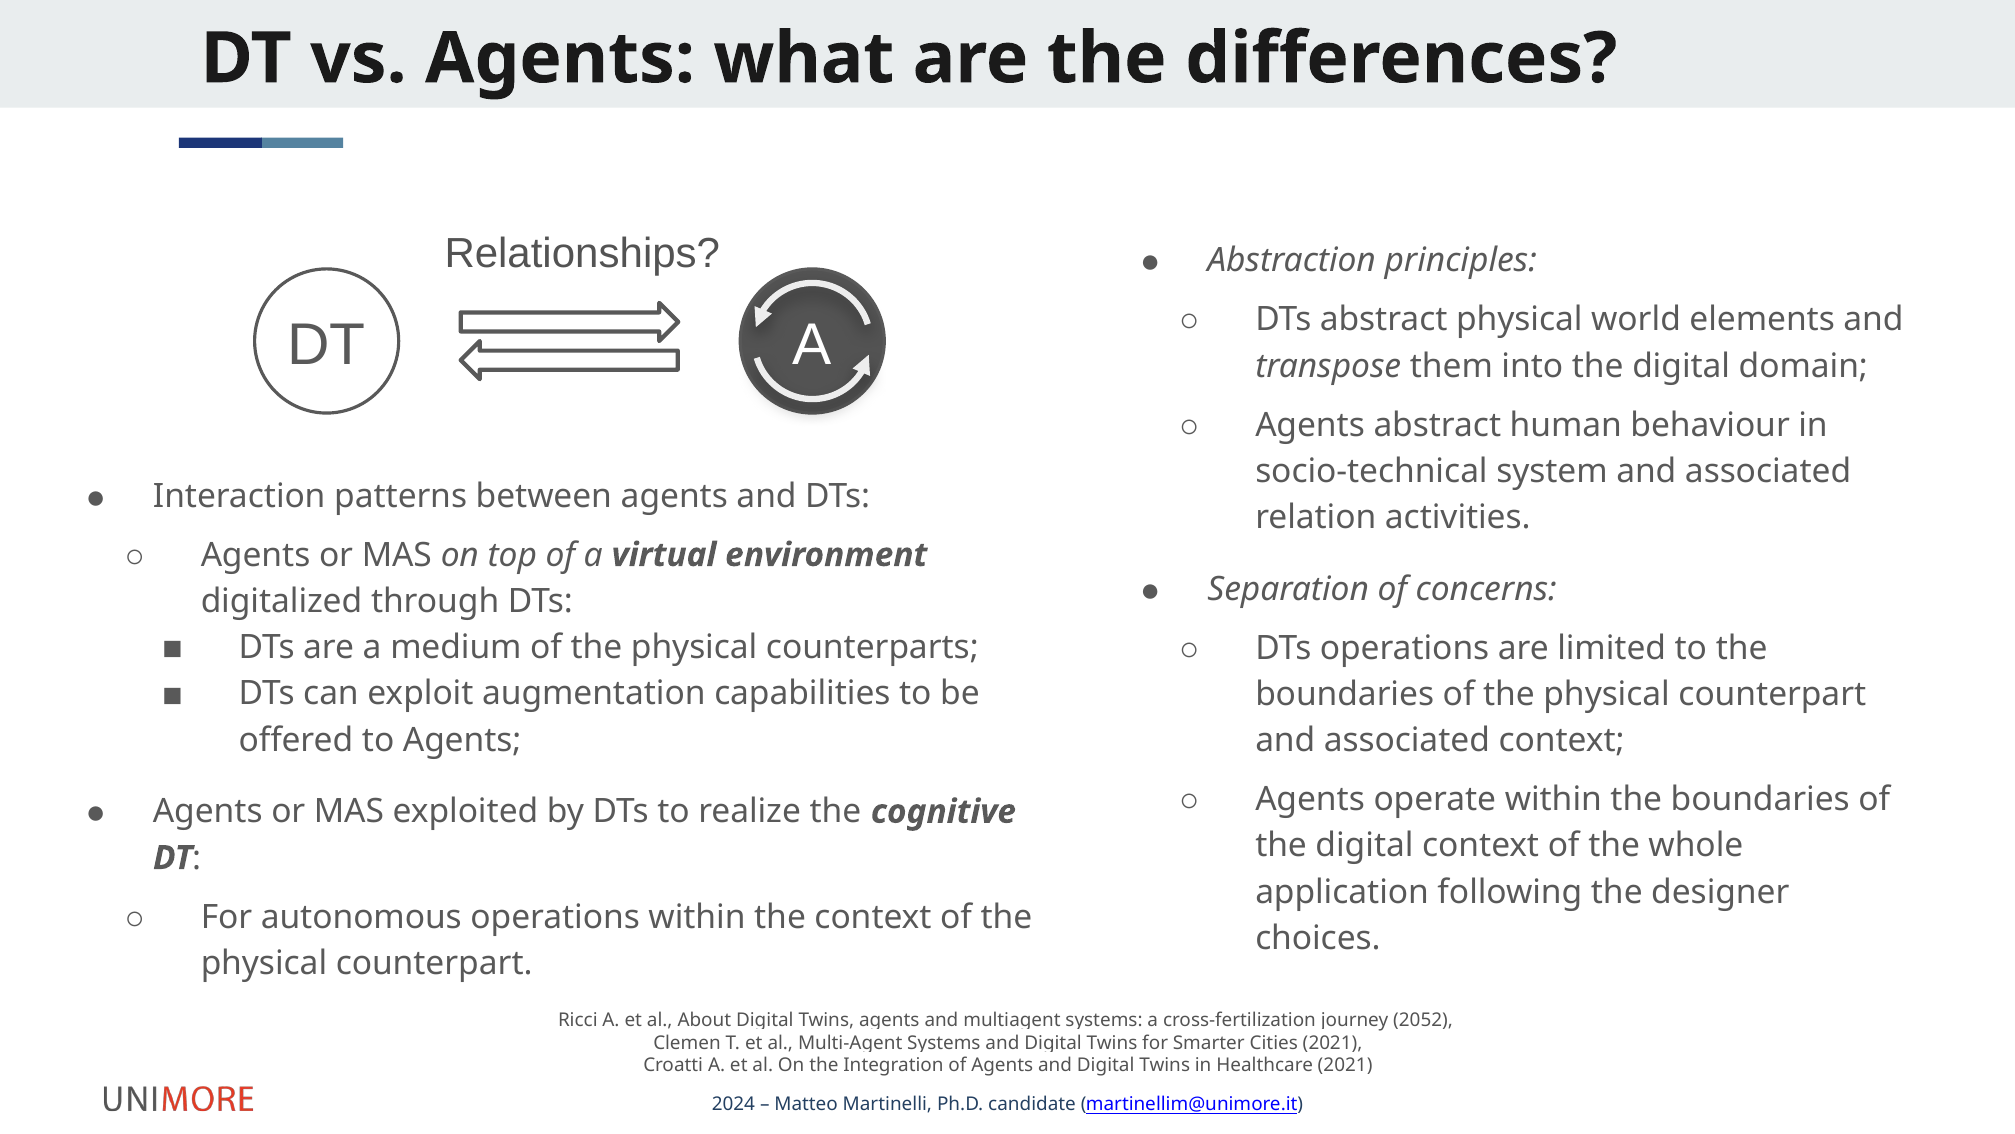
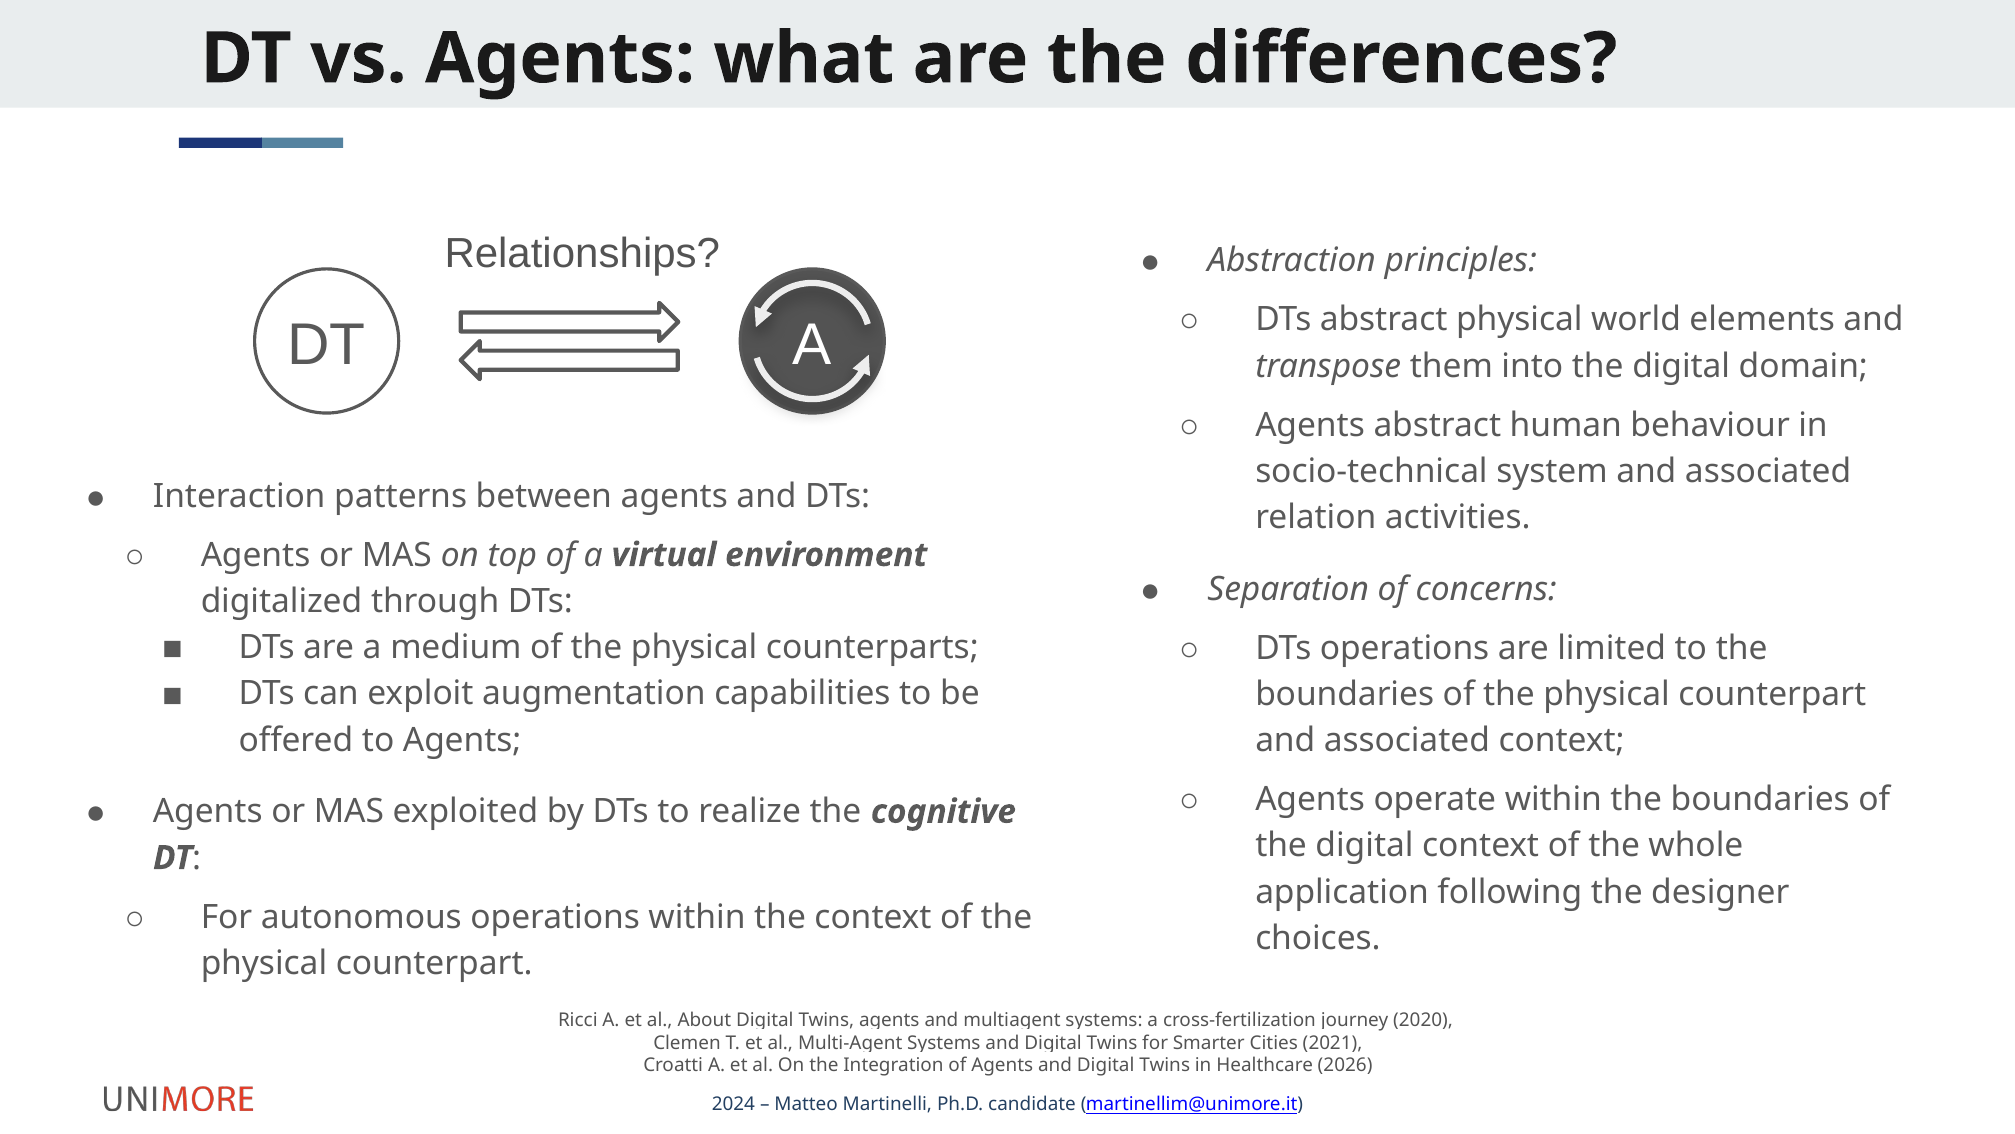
2052: 2052 -> 2020
Healthcare 2021: 2021 -> 2026
